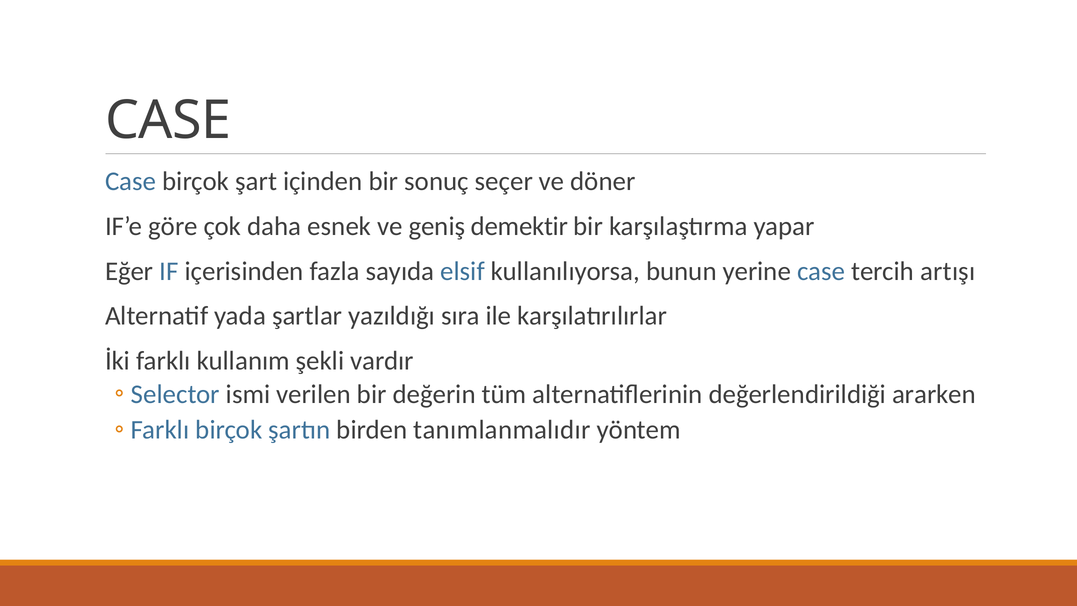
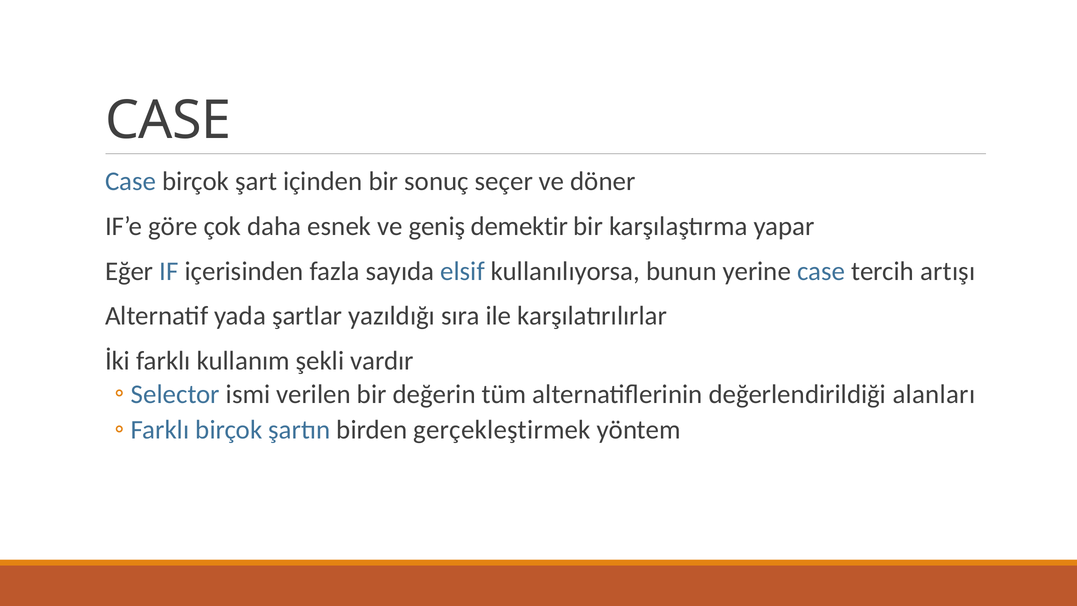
ararken: ararken -> alanları
tanımlanmalıdır: tanımlanmalıdır -> gerçekleştirmek
